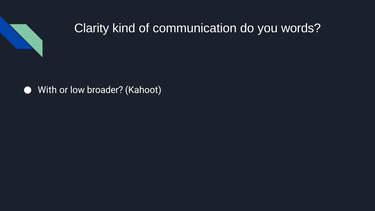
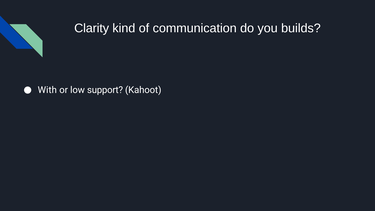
words: words -> builds
broader: broader -> support
